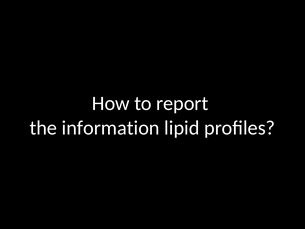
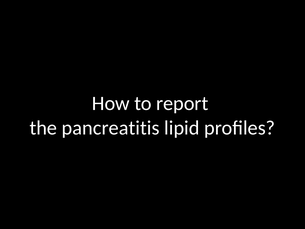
information: information -> pancreatitis
